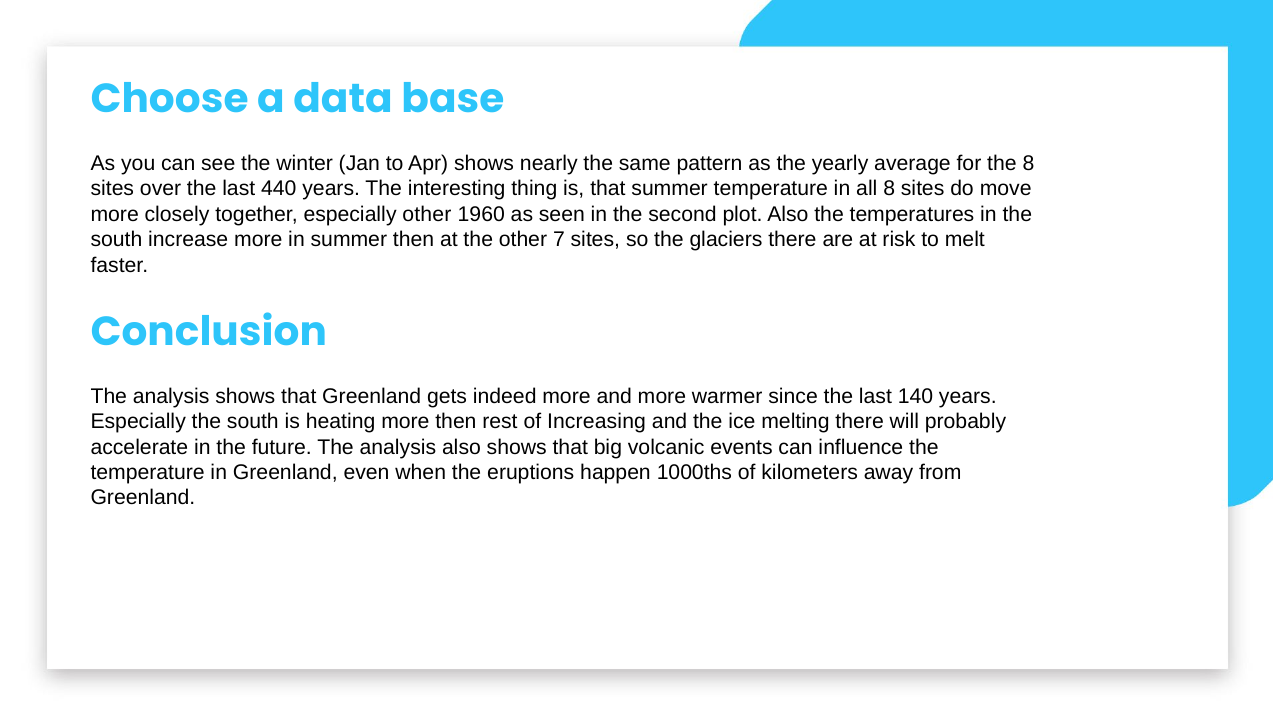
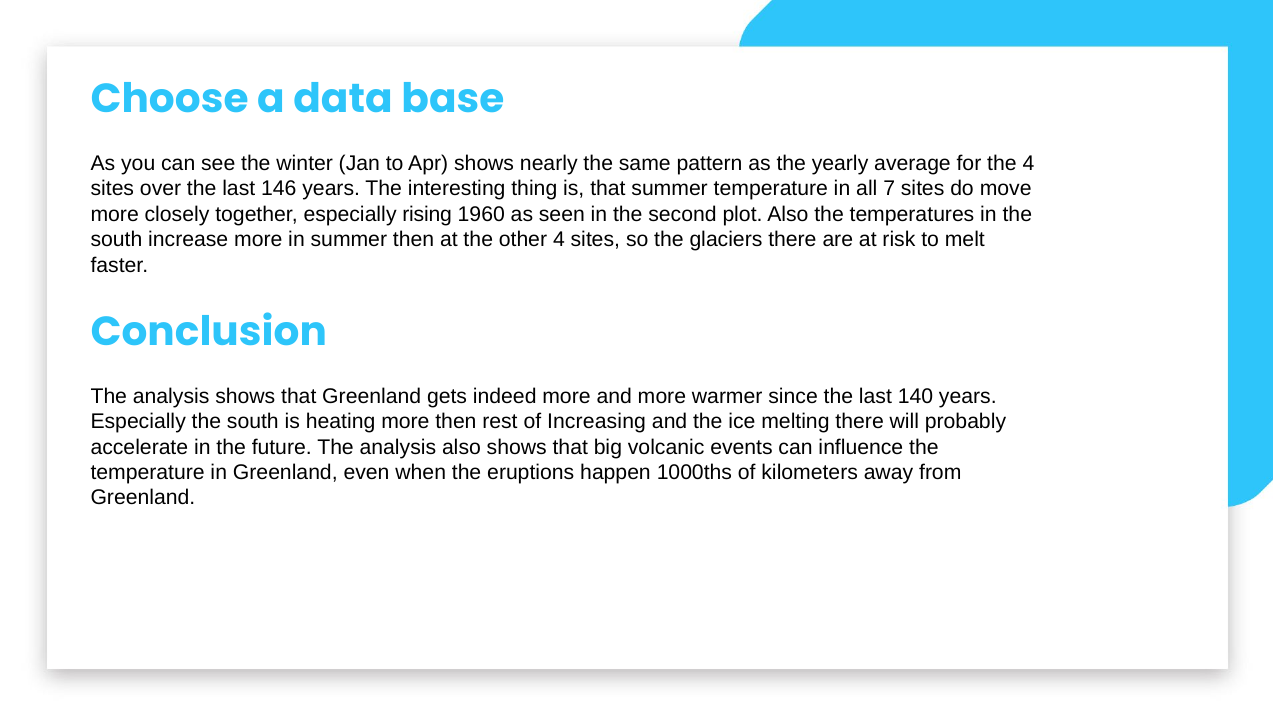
the 8: 8 -> 4
440: 440 -> 146
all 8: 8 -> 7
especially other: other -> rising
other 7: 7 -> 4
